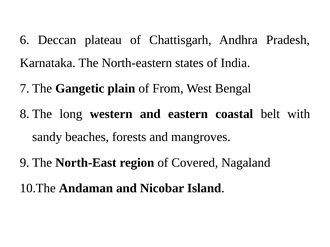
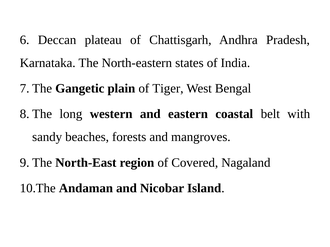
From: From -> Tiger
